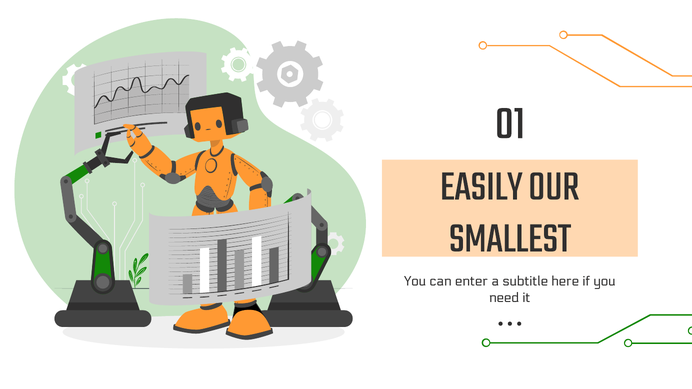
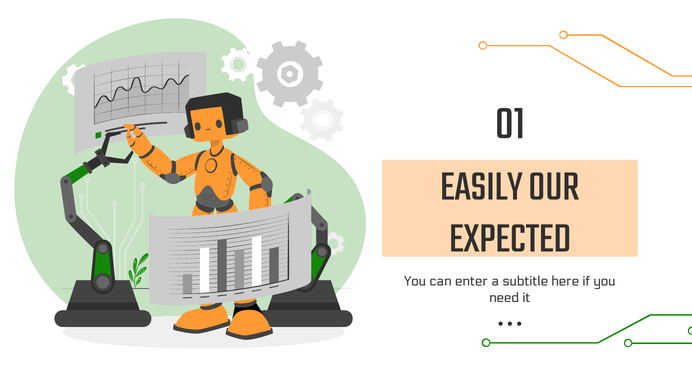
SMALLEST: SMALLEST -> EXPECTED
